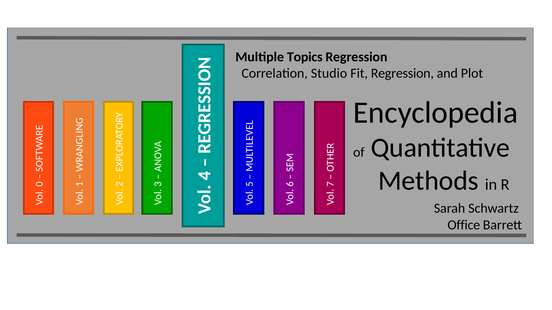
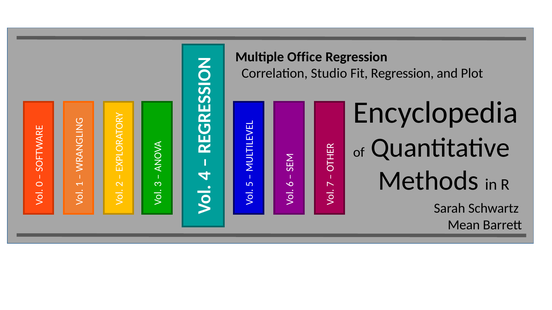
Topics: Topics -> Office
Office: Office -> Mean
